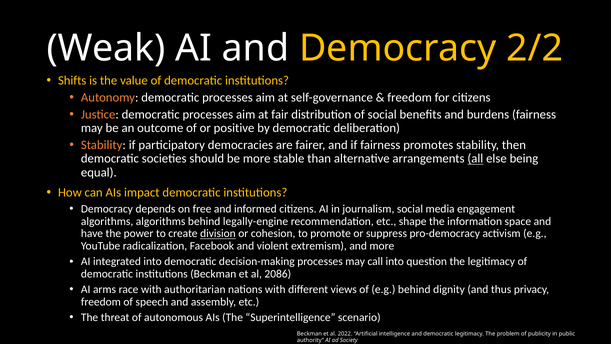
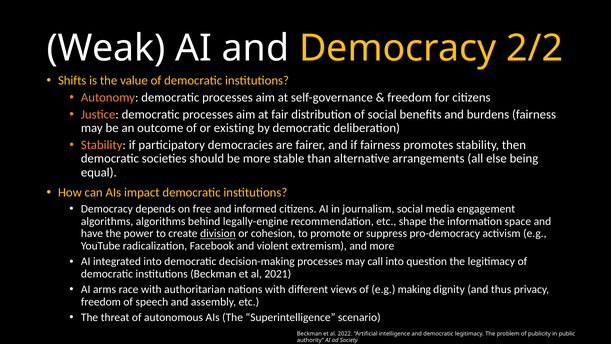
positive: positive -> existing
all underline: present -> none
2086: 2086 -> 2021
e.g behind: behind -> making
